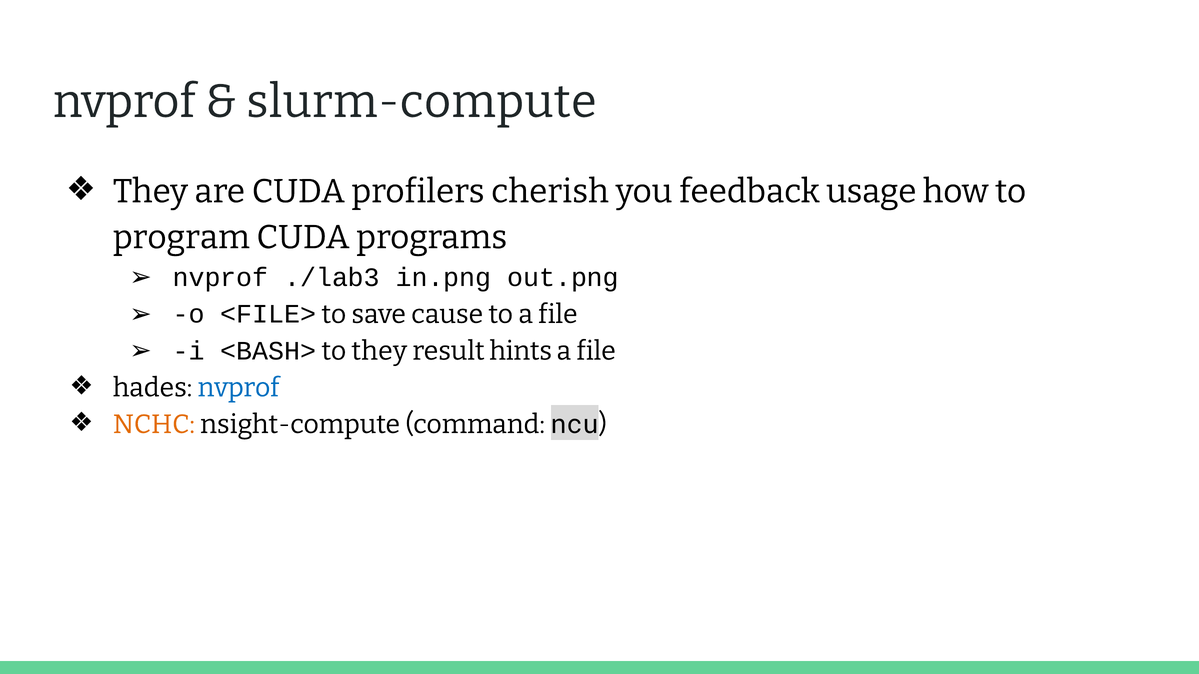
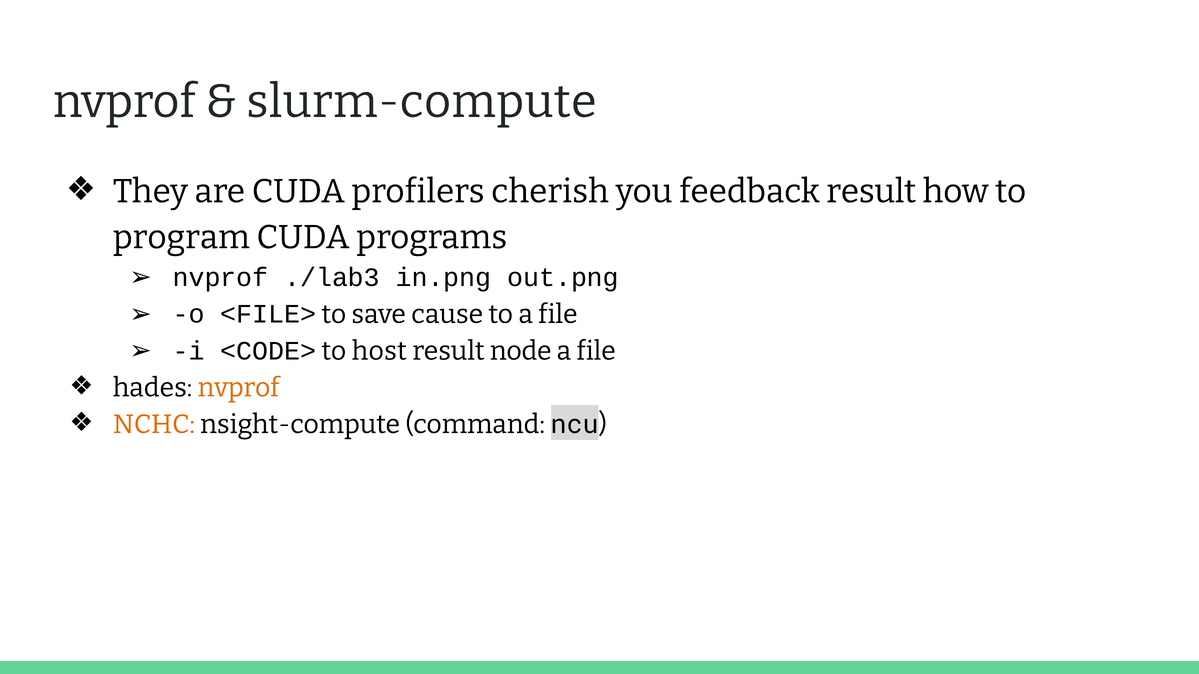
feedback usage: usage -> result
<BASH>: <BASH> -> <CODE>
to they: they -> host
hints: hints -> node
nvprof at (238, 388) colour: blue -> orange
